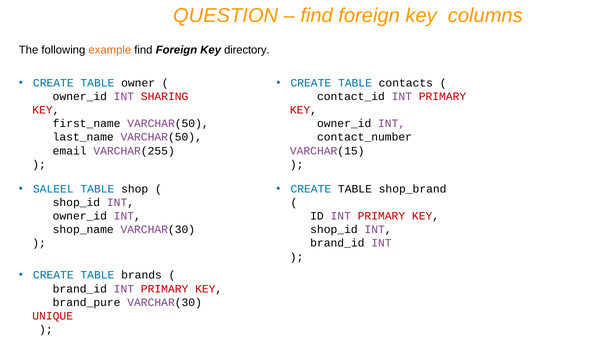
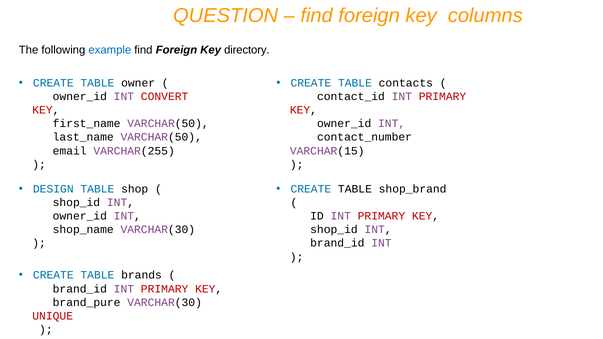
example colour: orange -> blue
SHARING: SHARING -> CONVERT
SALEEL: SALEEL -> DESIGN
